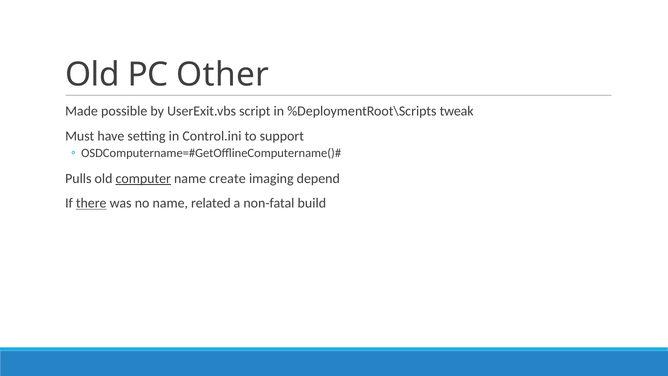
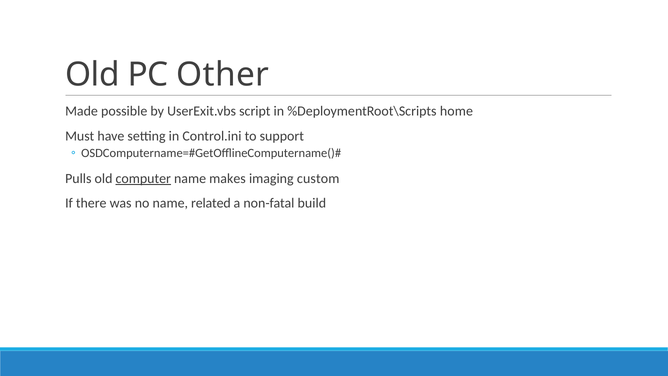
tweak: tweak -> home
create: create -> makes
depend: depend -> custom
there underline: present -> none
